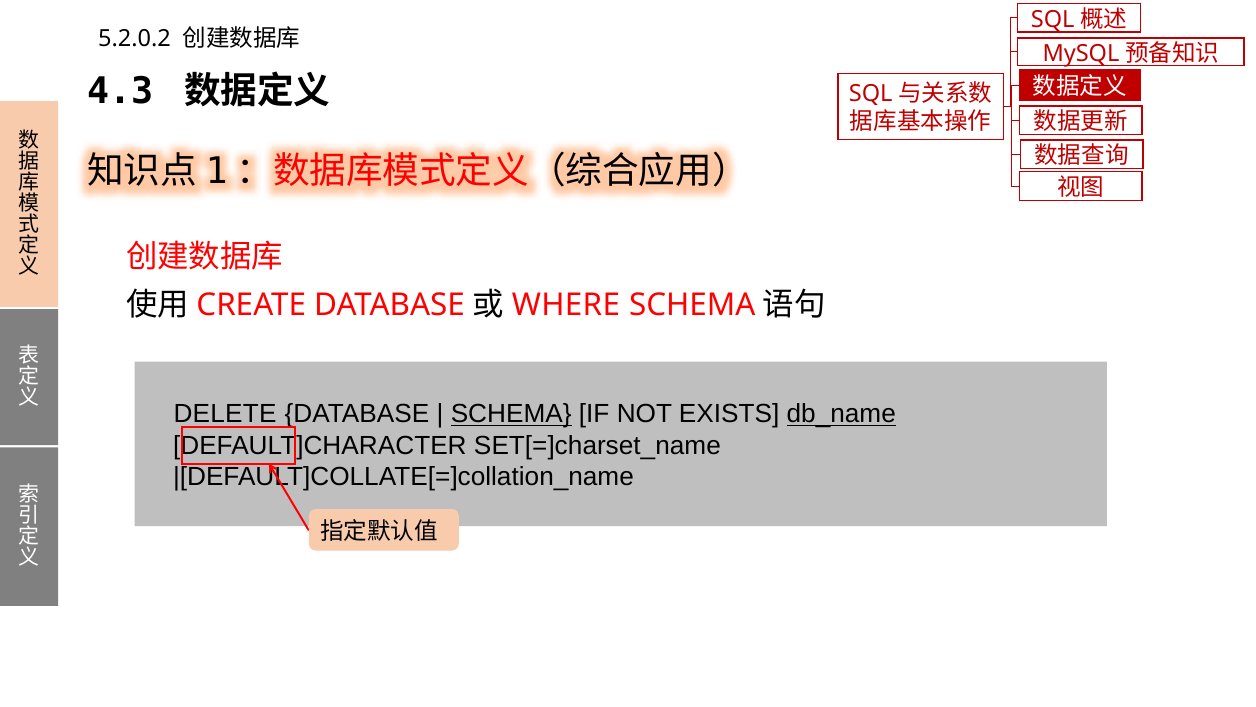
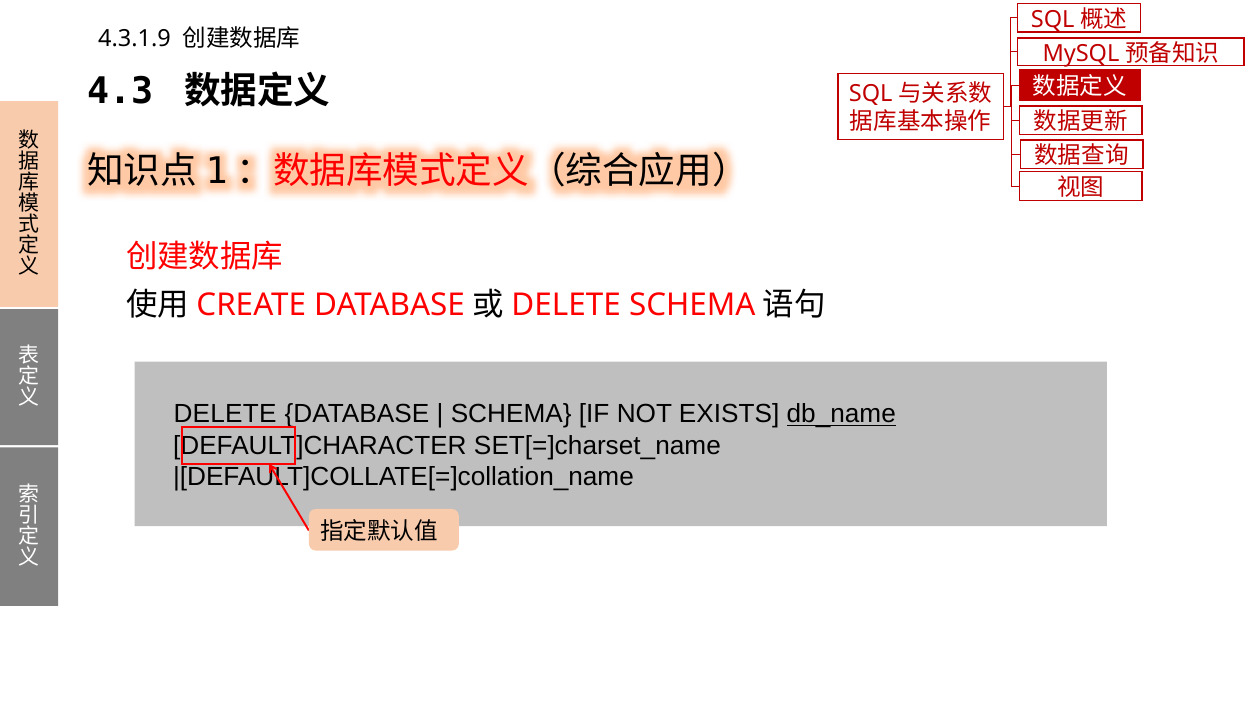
5.2.0.2: 5.2.0.2 -> 4.3.1.9
WHERE at (566, 305): WHERE -> DELETE
SCHEMA at (511, 414) underline: present -> none
